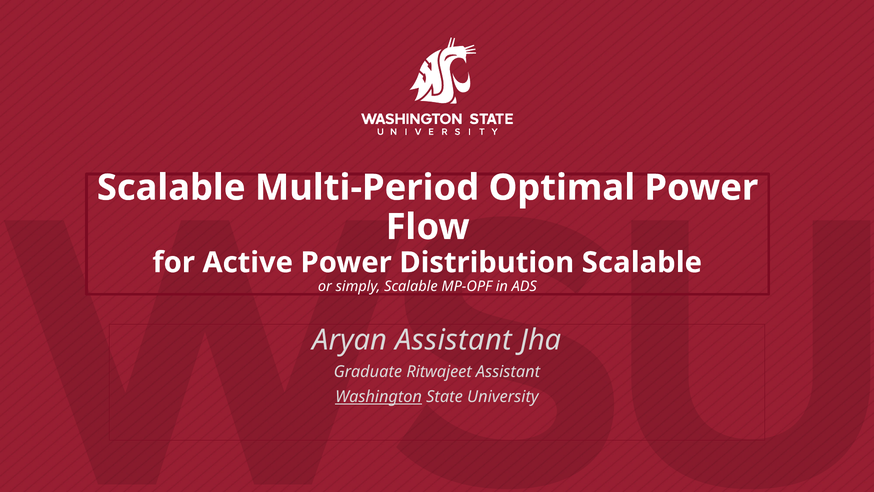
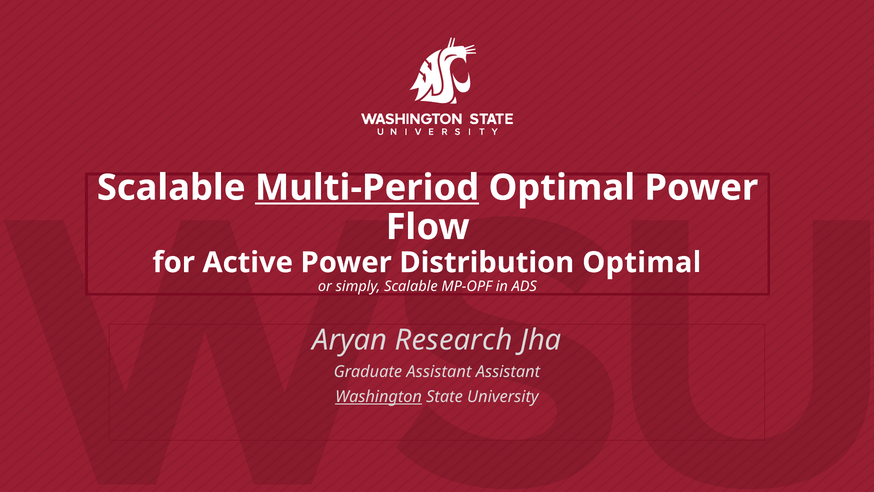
Multi-Period underline: none -> present
Distribution Scalable: Scalable -> Optimal
Aryan Assistant: Assistant -> Research
Graduate Ritwajeet: Ritwajeet -> Assistant
